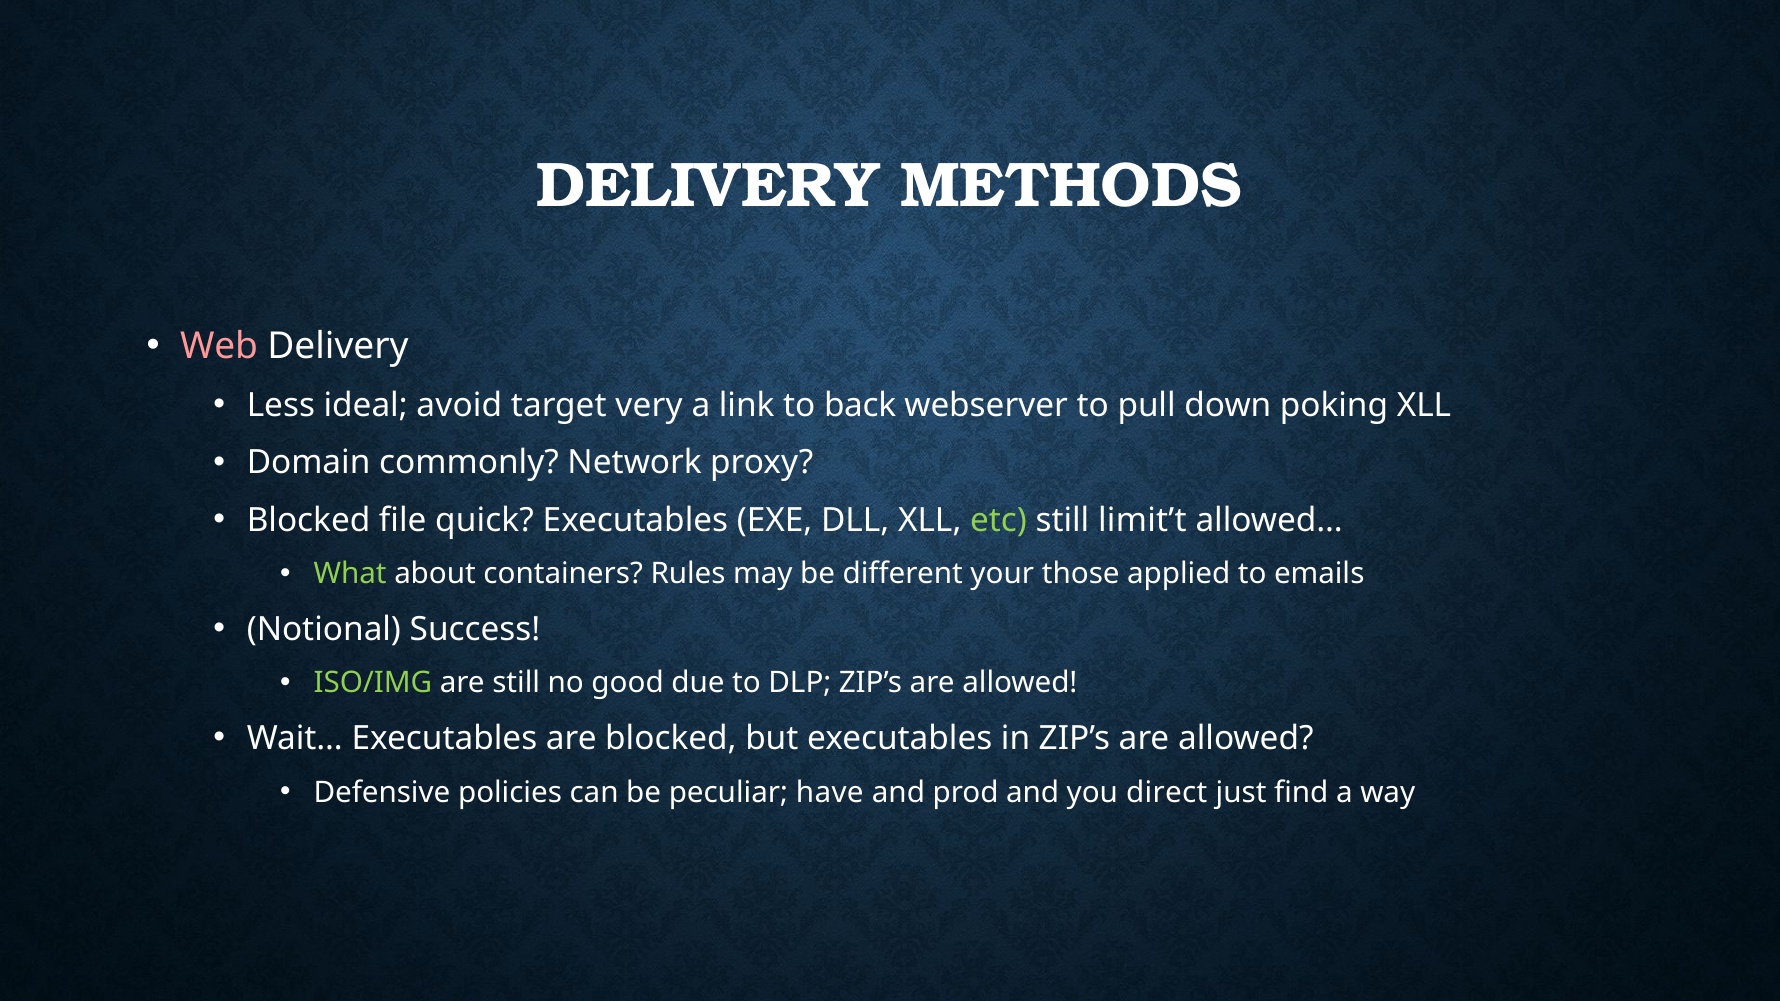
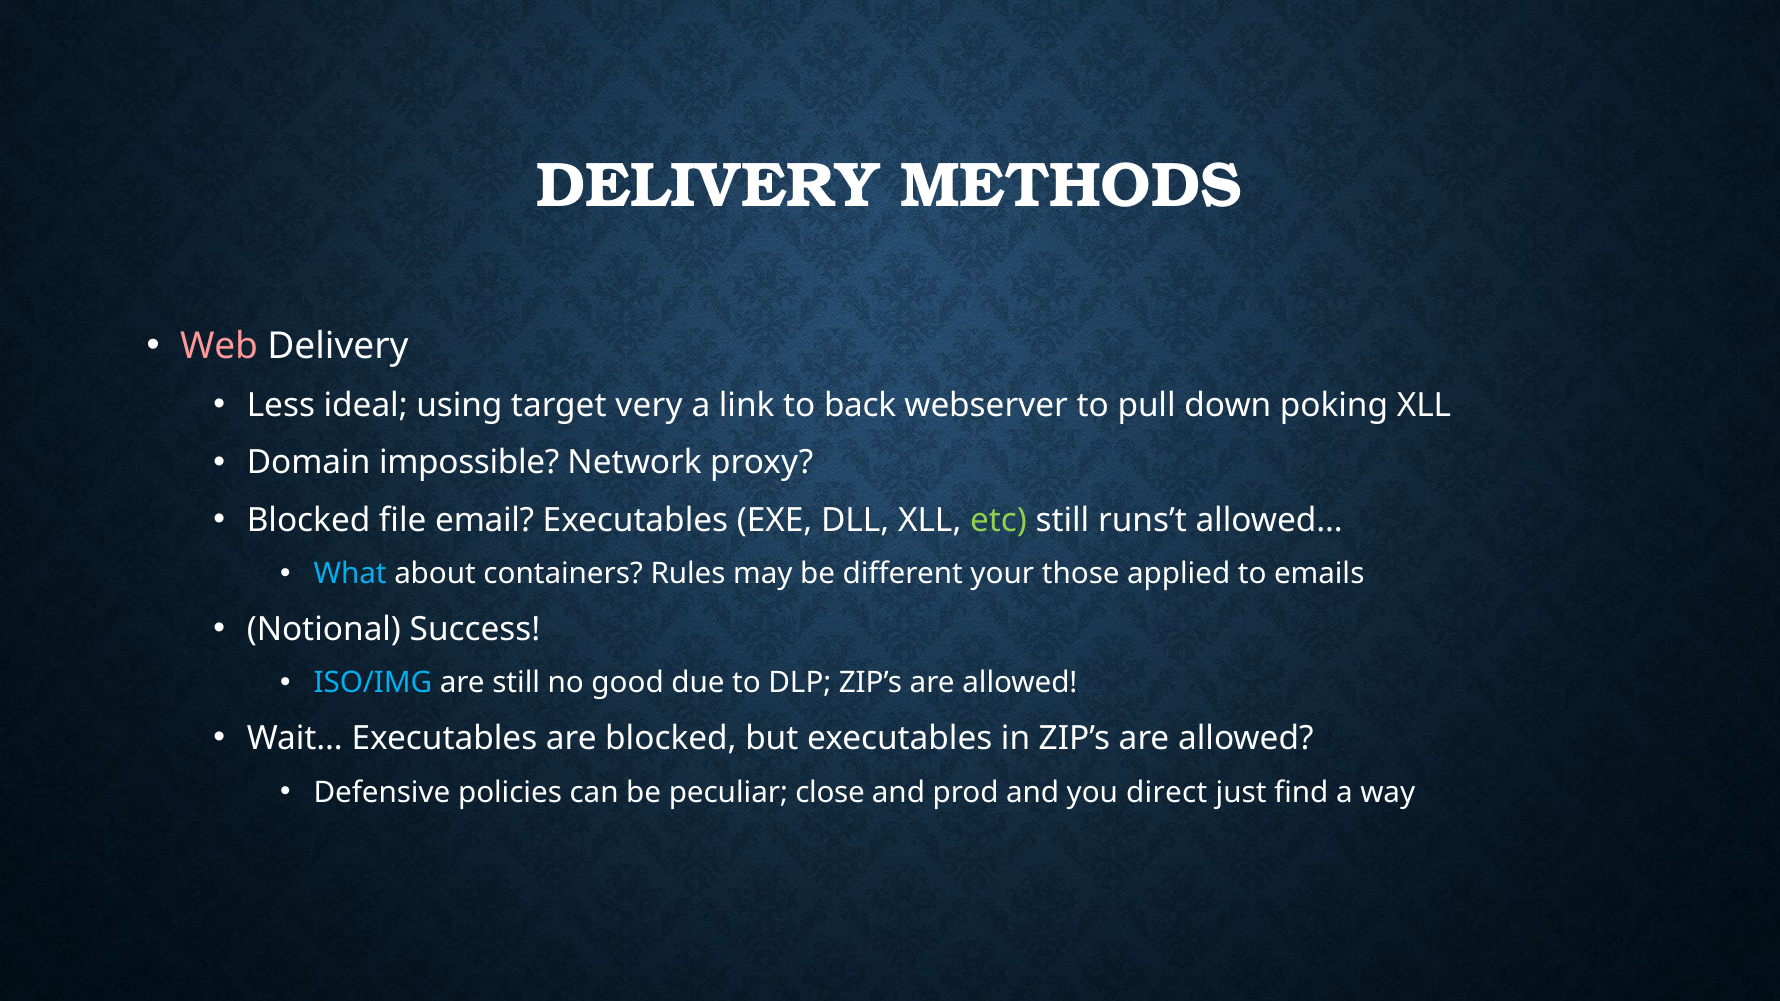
avoid: avoid -> using
commonly: commonly -> impossible
quick: quick -> email
limit’t: limit’t -> runs’t
What colour: light green -> light blue
ISO/IMG colour: light green -> light blue
have: have -> close
